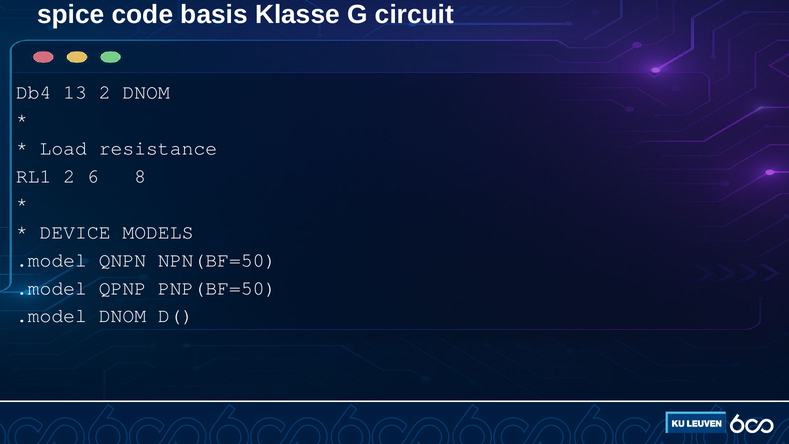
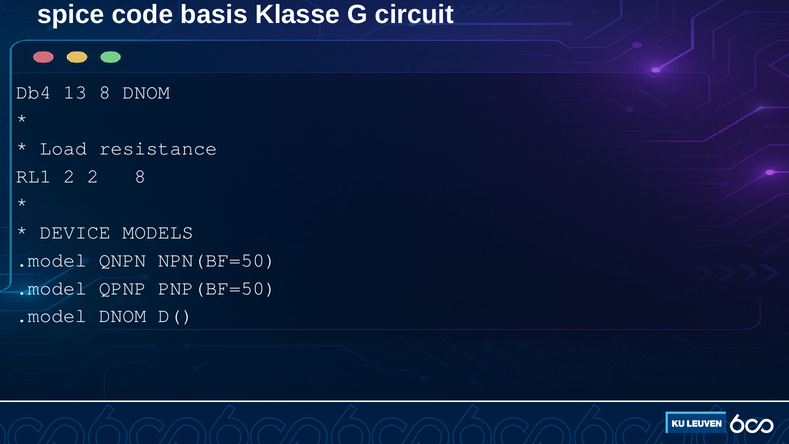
13 2: 2 -> 8
2 6: 6 -> 2
